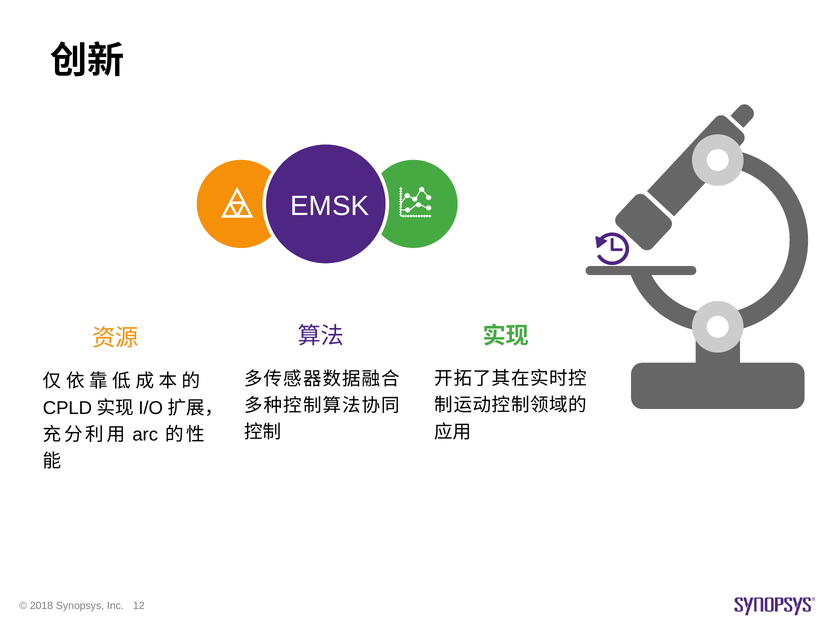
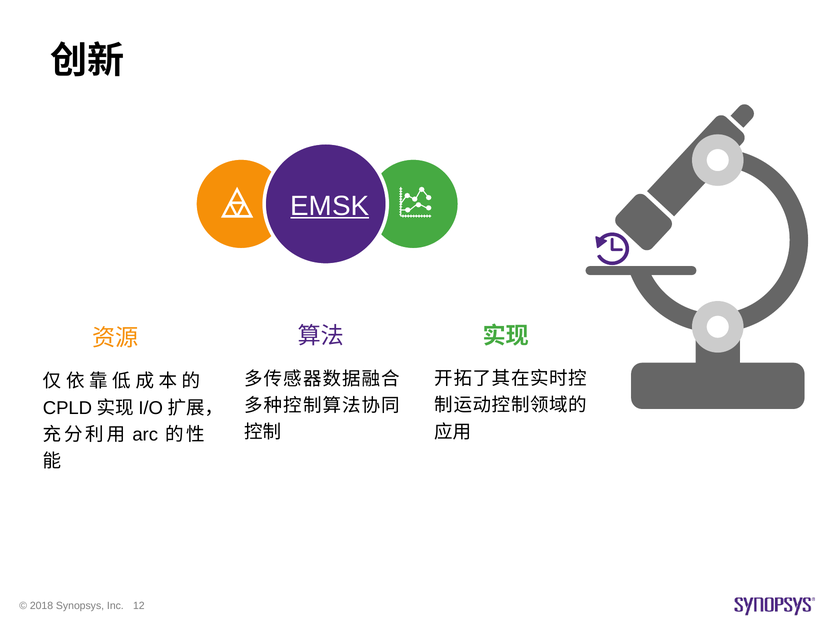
EMSK underline: none -> present
